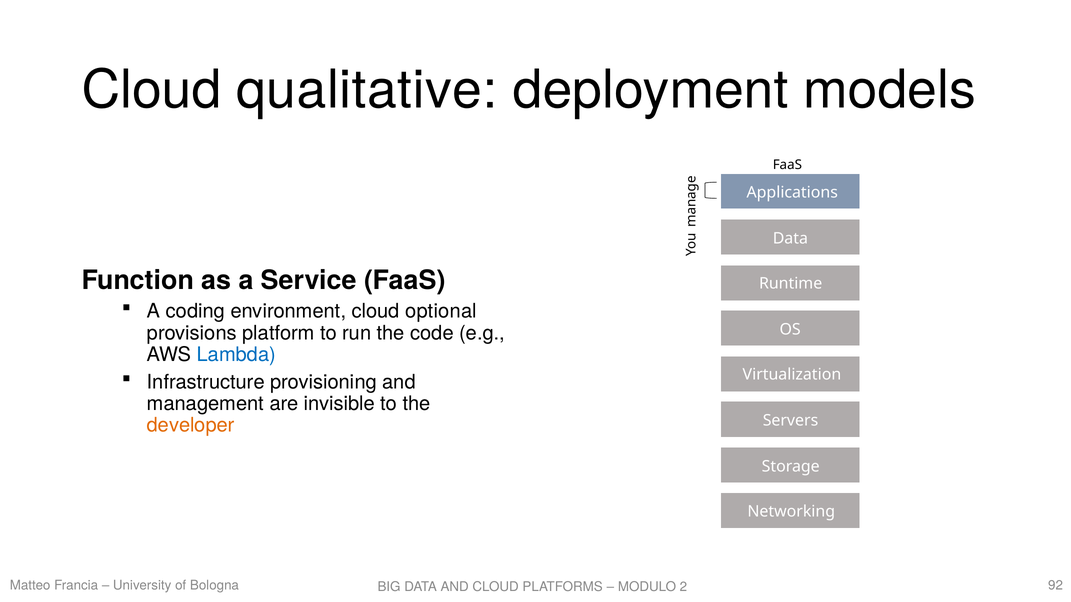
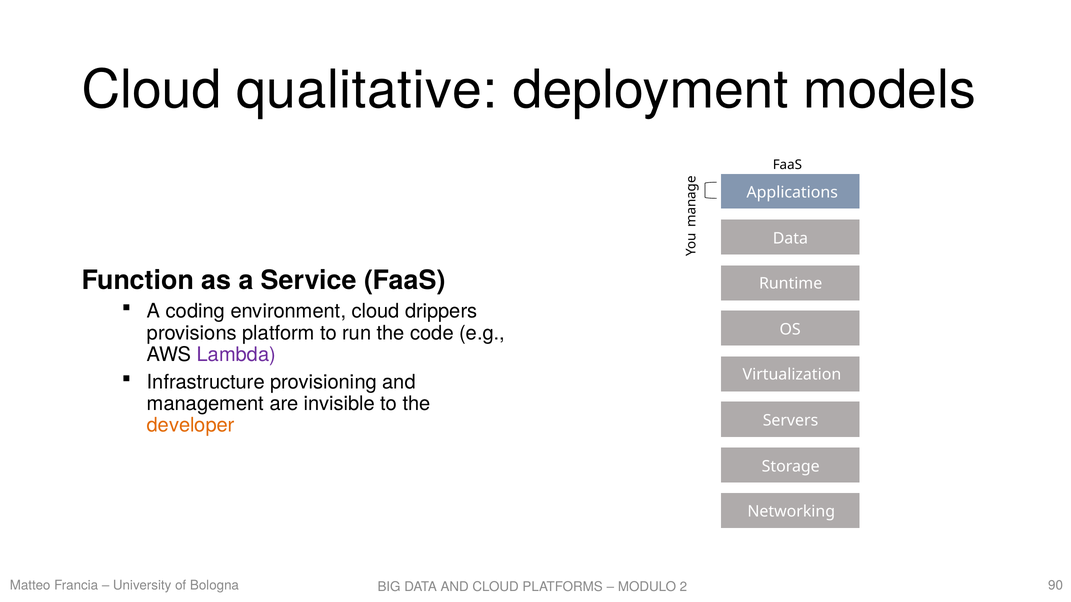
optional: optional -> drippers
Lambda colour: blue -> purple
92: 92 -> 90
